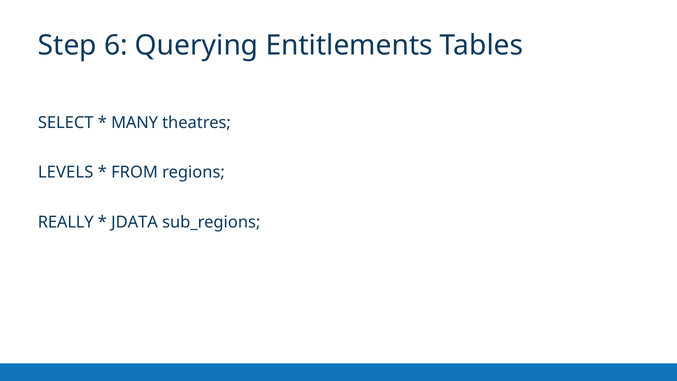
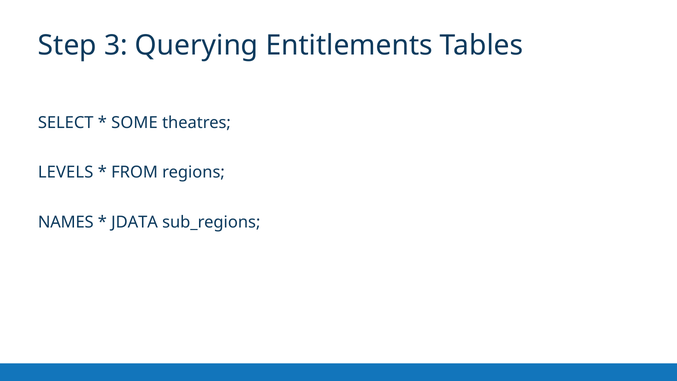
6: 6 -> 3
MANY: MANY -> SOME
REALLY: REALLY -> NAMES
